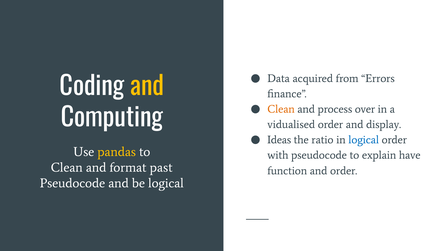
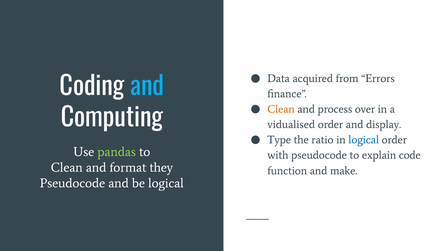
and at (147, 87) colour: yellow -> light blue
Ideas: Ideas -> Type
pandas colour: yellow -> light green
have: have -> code
past: past -> they
and order: order -> make
